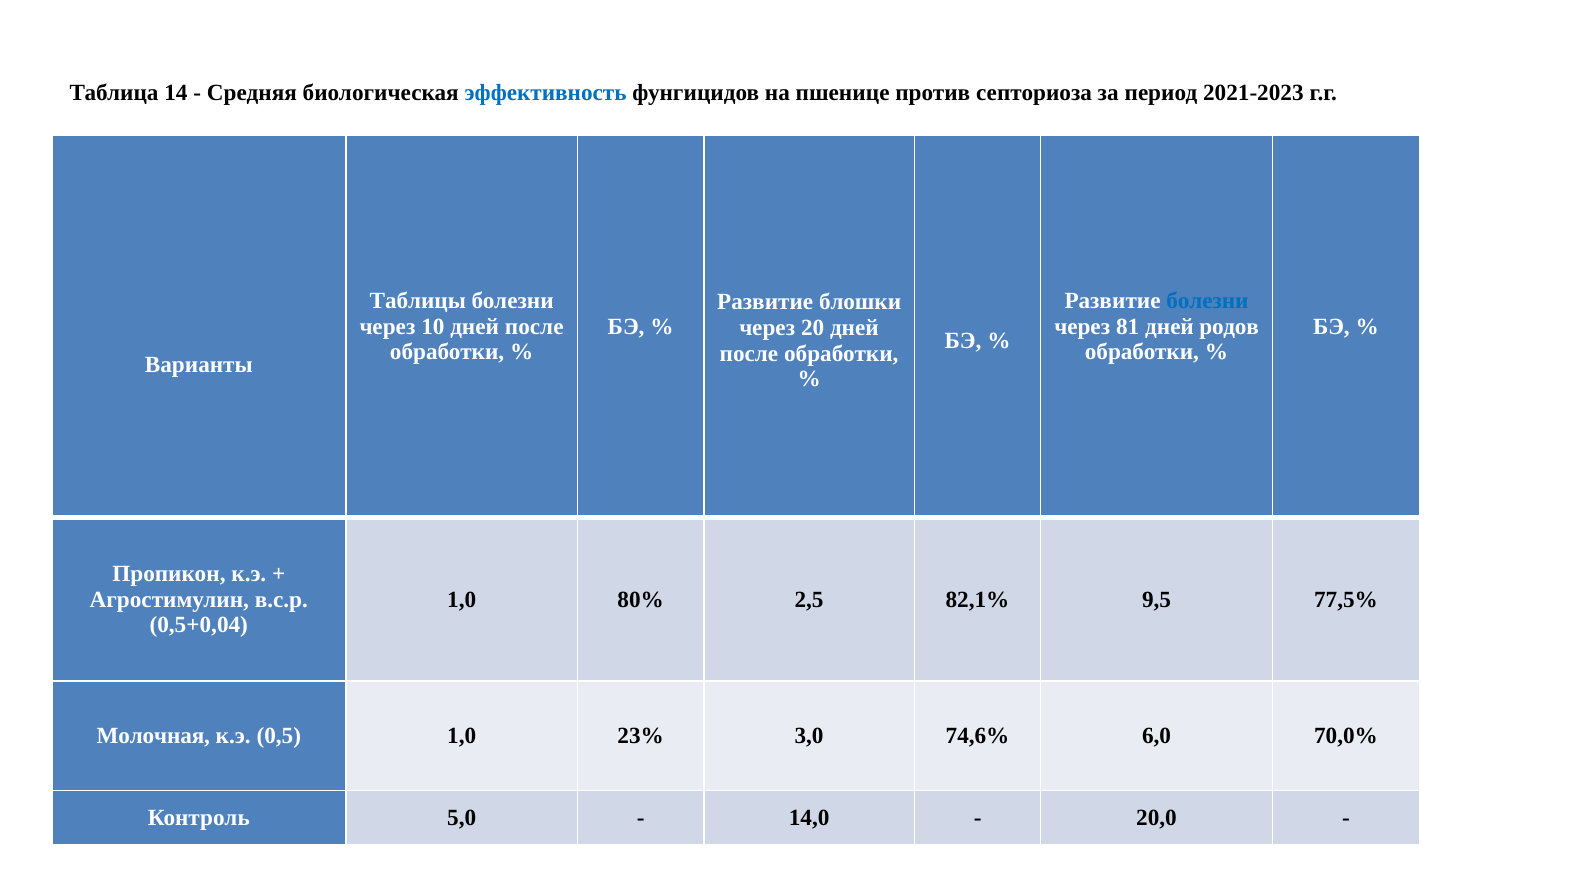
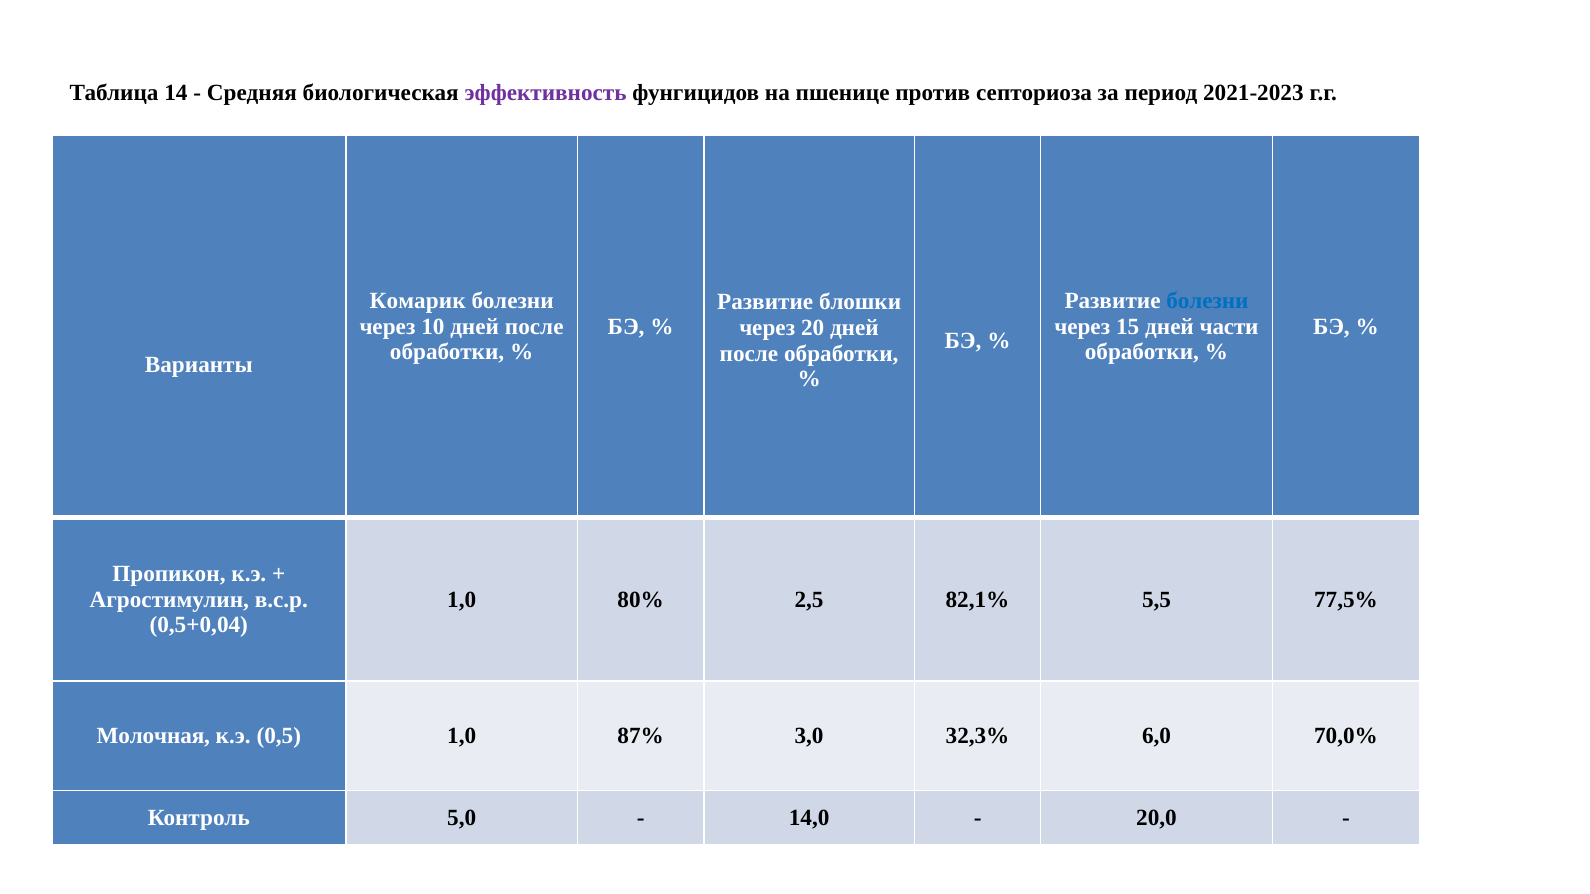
эффективность colour: blue -> purple
Таблицы: Таблицы -> Комарик
81: 81 -> 15
родов: родов -> части
9,5: 9,5 -> 5,5
23%: 23% -> 87%
74,6%: 74,6% -> 32,3%
